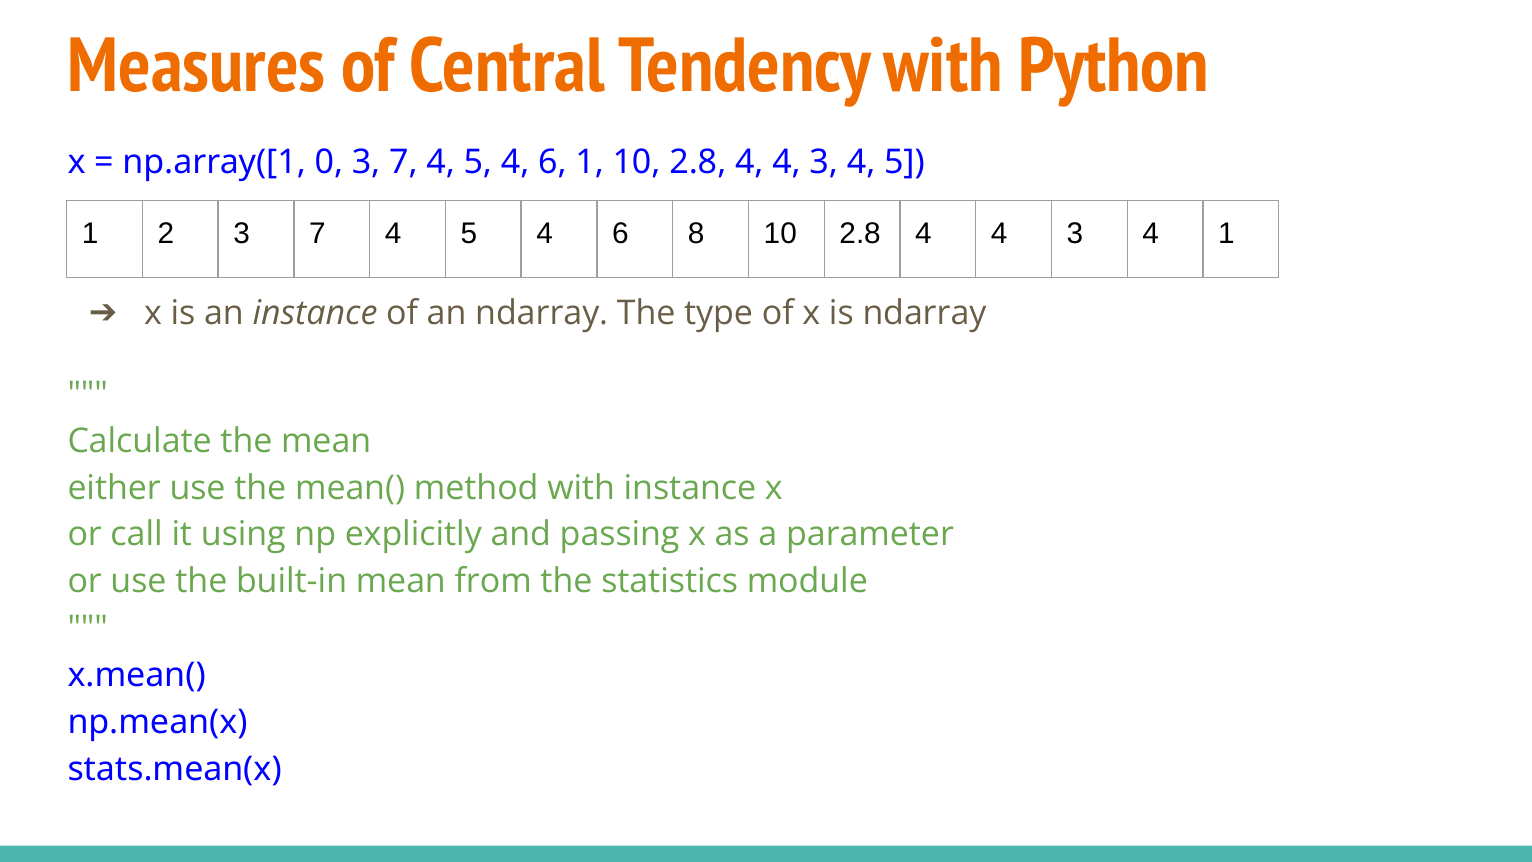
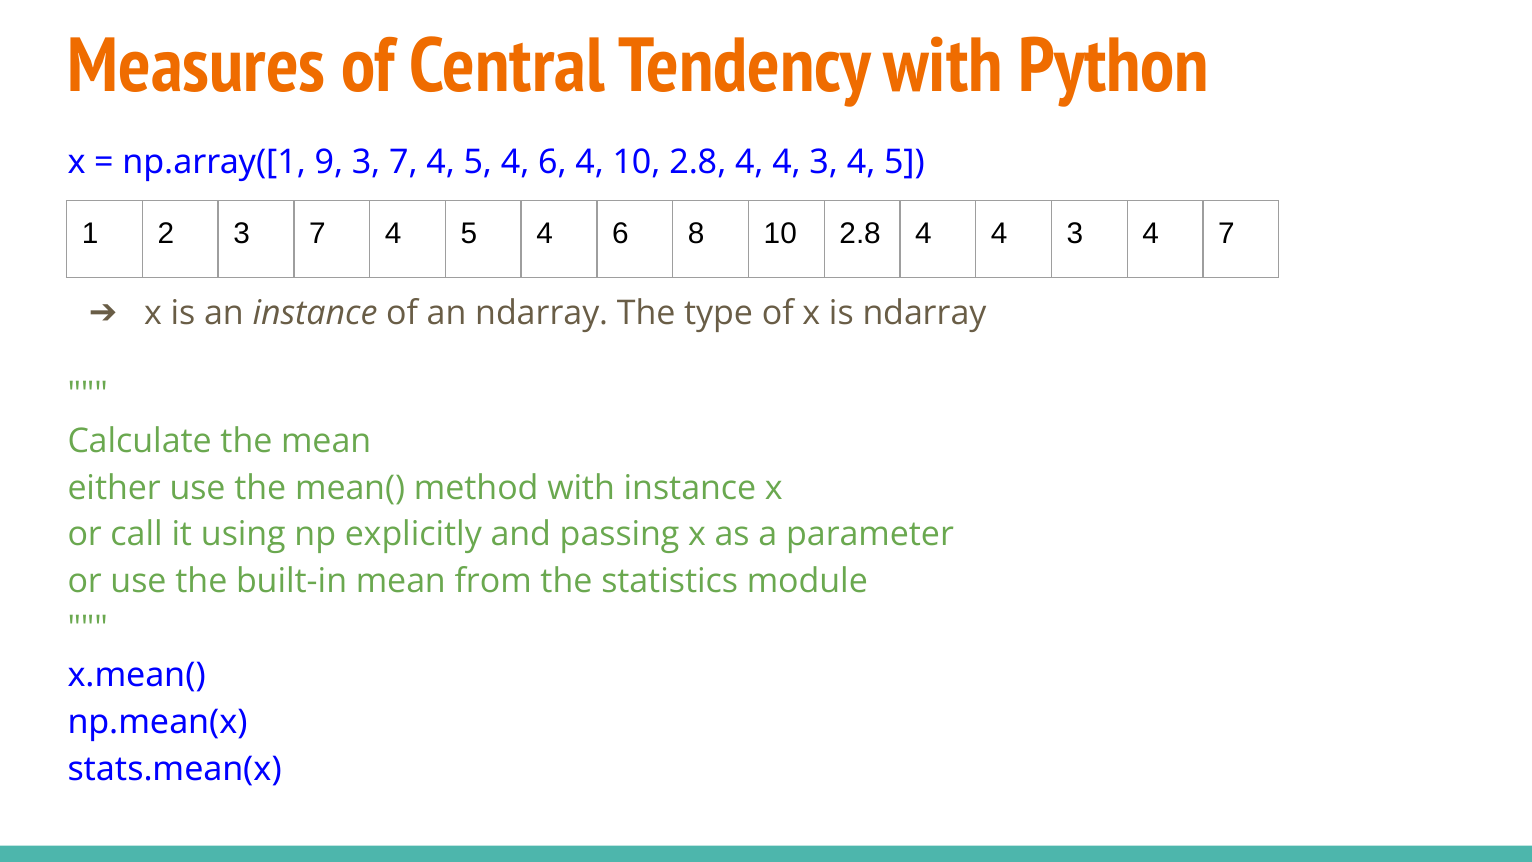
0: 0 -> 9
6 1: 1 -> 4
4 1: 1 -> 7
